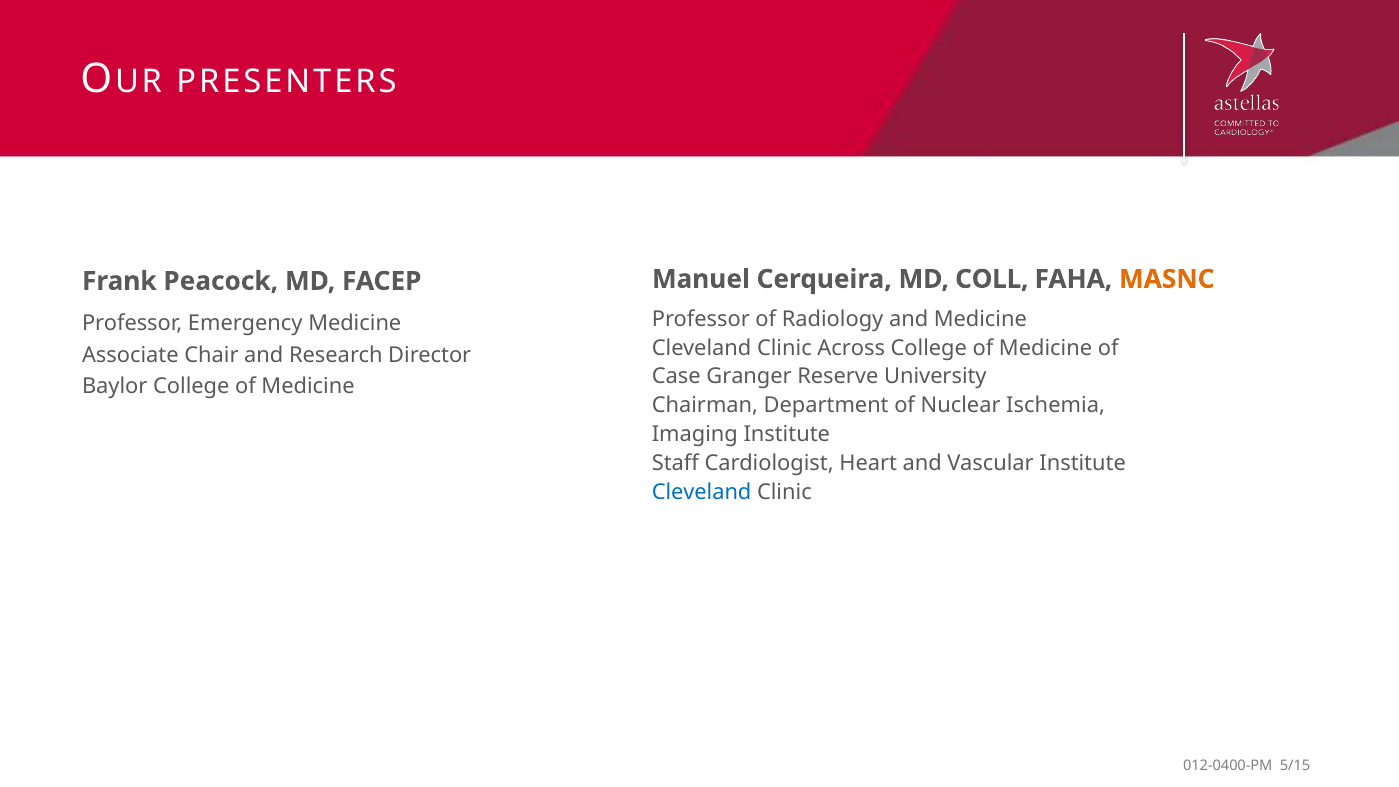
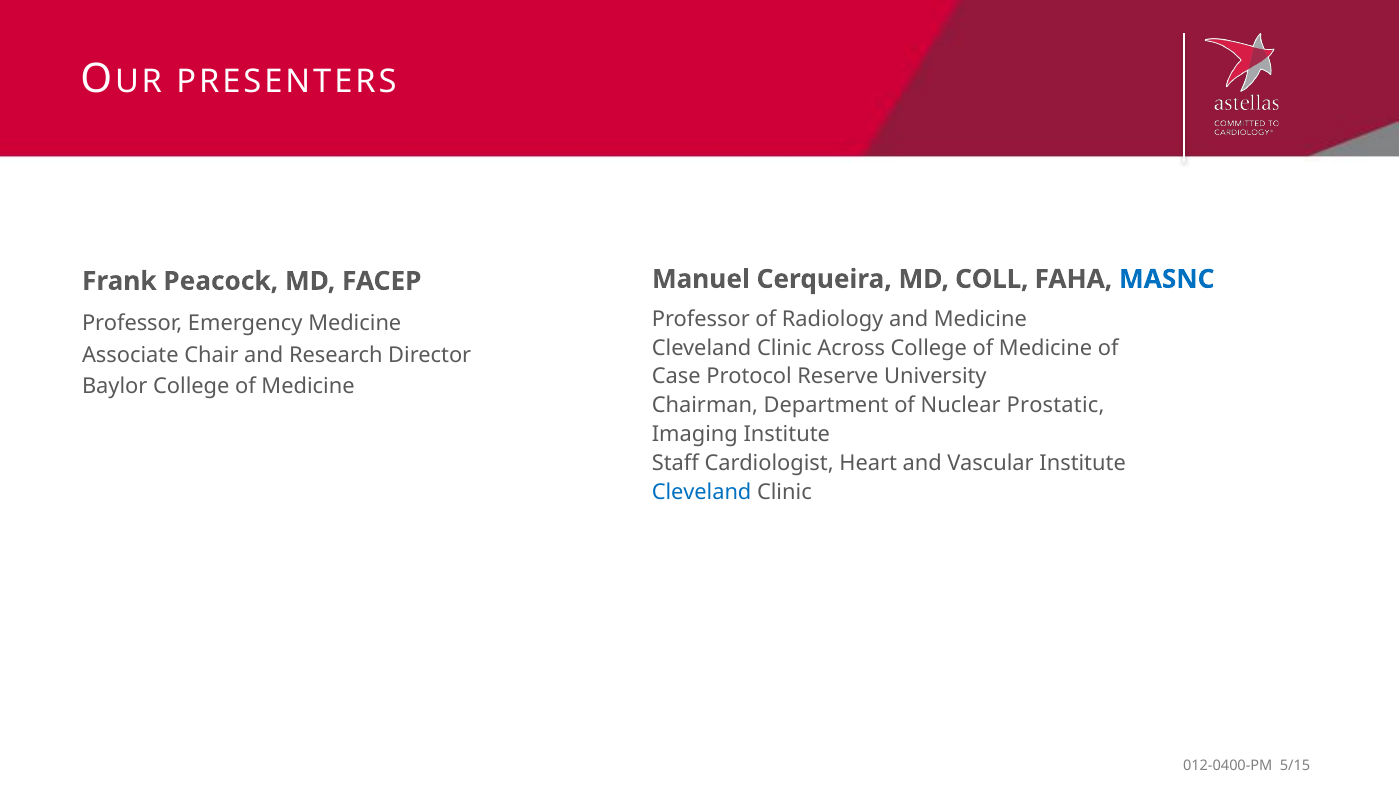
MASNC colour: orange -> blue
Granger: Granger -> Protocol
Ischemia: Ischemia -> Prostatic
